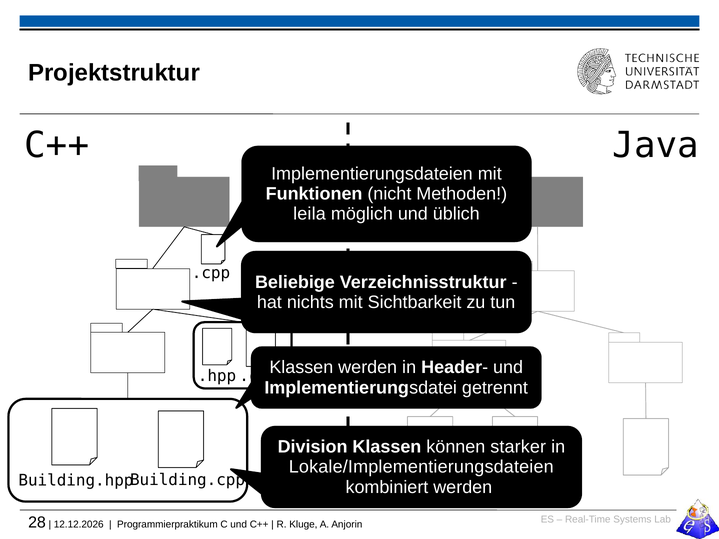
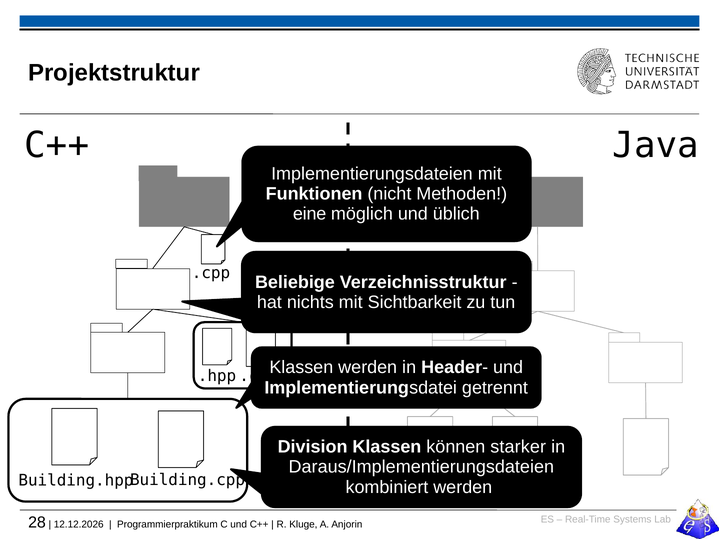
leila: leila -> eine
Lokale/Implementierungsdateien: Lokale/Implementierungsdateien -> Daraus/Implementierungsdateien
